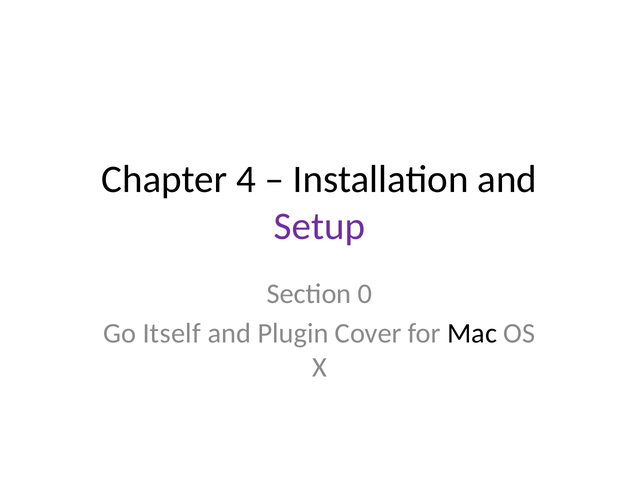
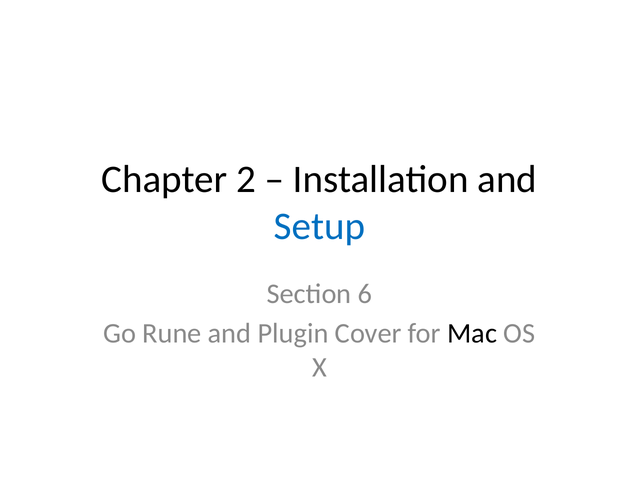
4: 4 -> 2
Setup colour: purple -> blue
0: 0 -> 6
Itself: Itself -> Rune
